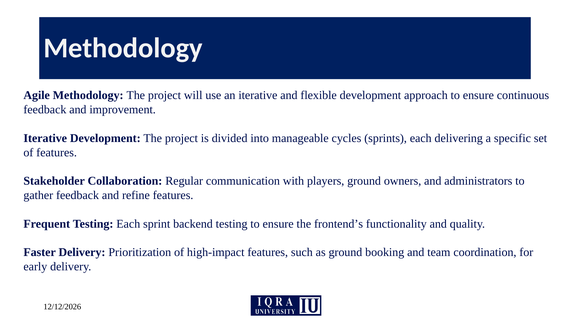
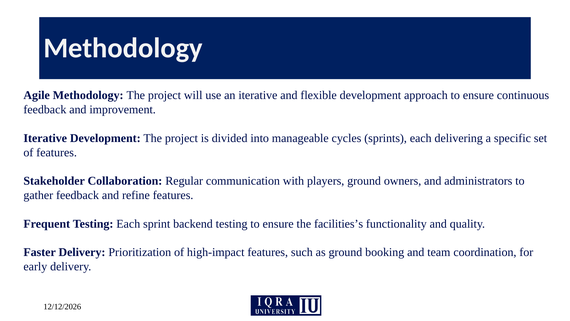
frontend’s: frontend’s -> facilities’s
